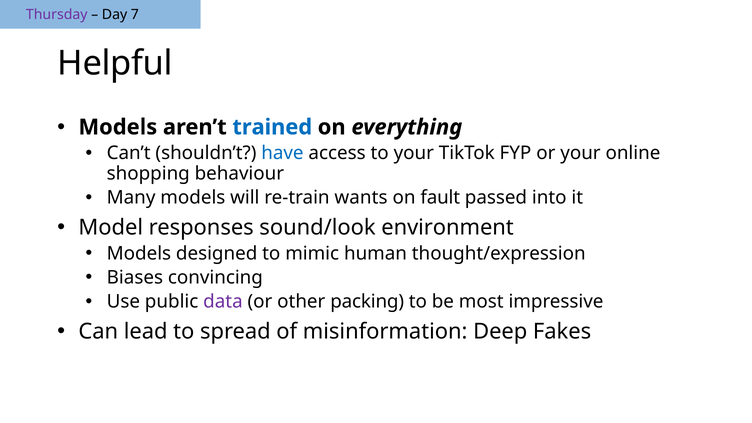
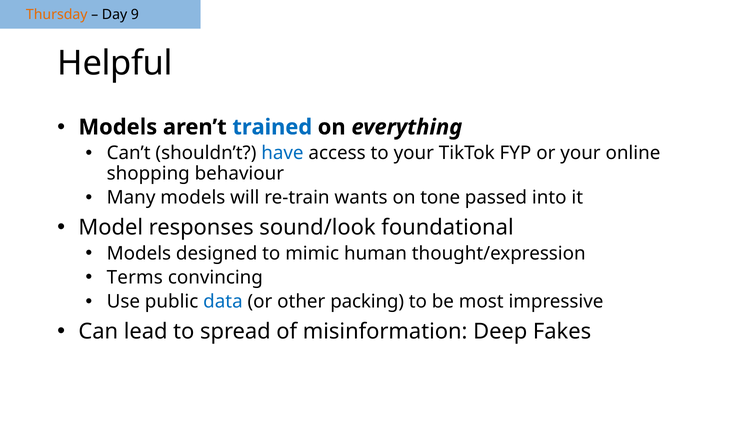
Thursday colour: purple -> orange
7: 7 -> 9
fault: fault -> tone
environment: environment -> foundational
Biases: Biases -> Terms
data colour: purple -> blue
